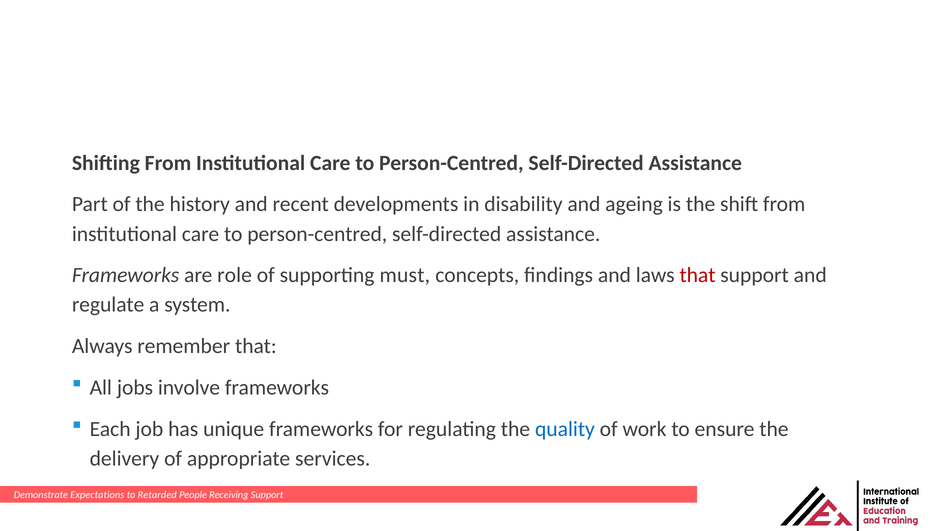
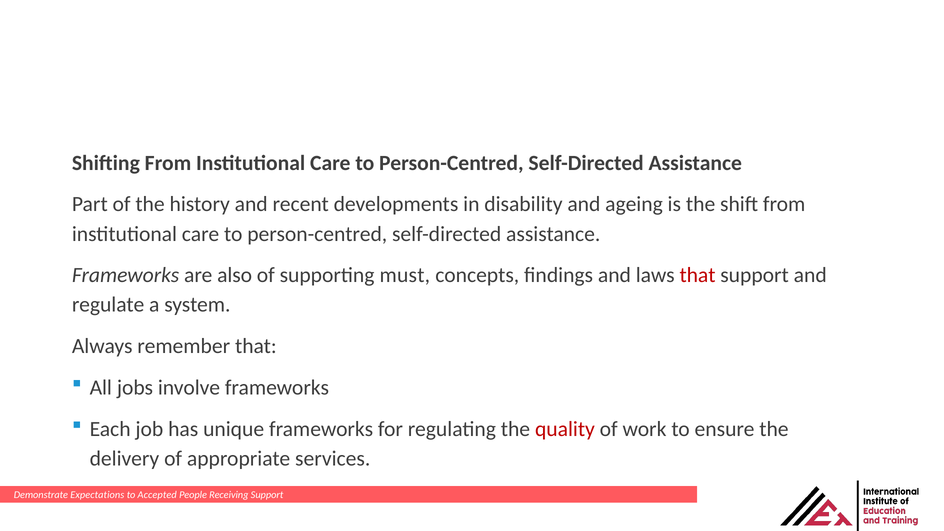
role: role -> also
quality colour: blue -> red
Retarded: Retarded -> Accepted
